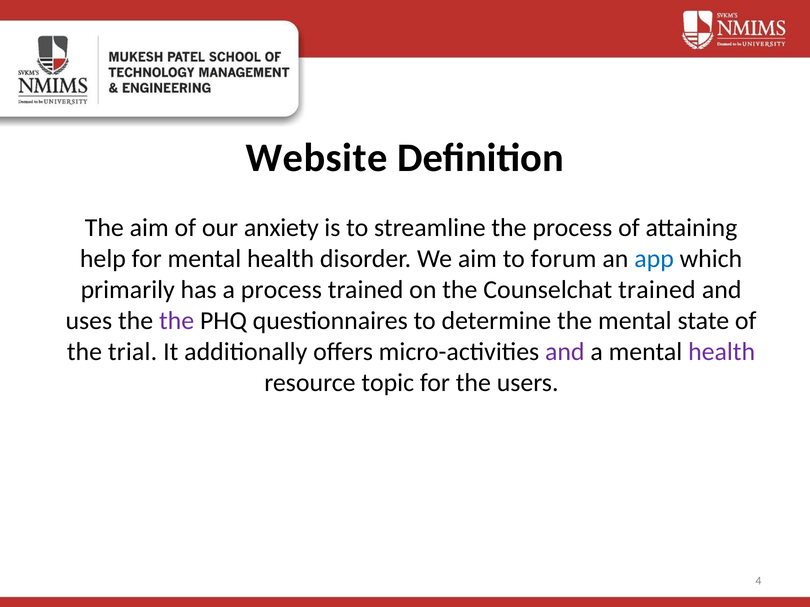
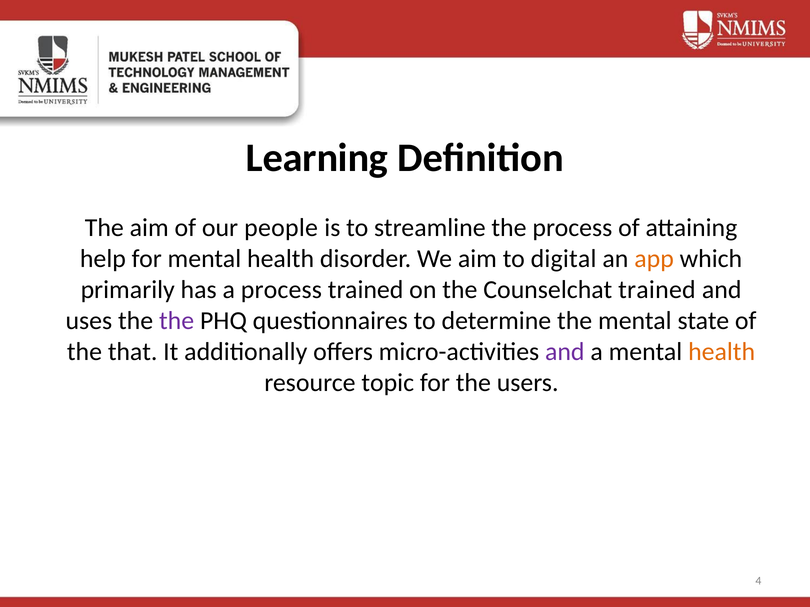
Website: Website -> Learning
anxiety: anxiety -> people
forum: forum -> digital
app colour: blue -> orange
trial: trial -> that
health at (722, 352) colour: purple -> orange
